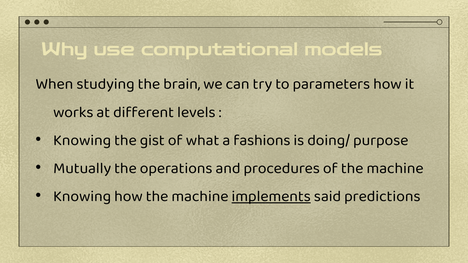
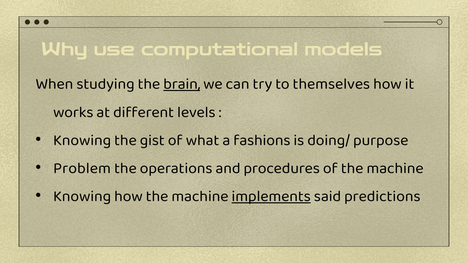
brain underline: none -> present
parameters: parameters -> themselves
Mutually: Mutually -> Problem
